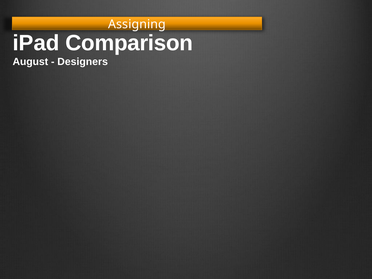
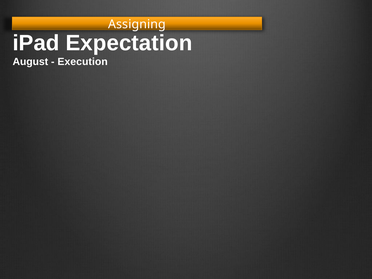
Comparison: Comparison -> Expectation
Designers: Designers -> Execution
